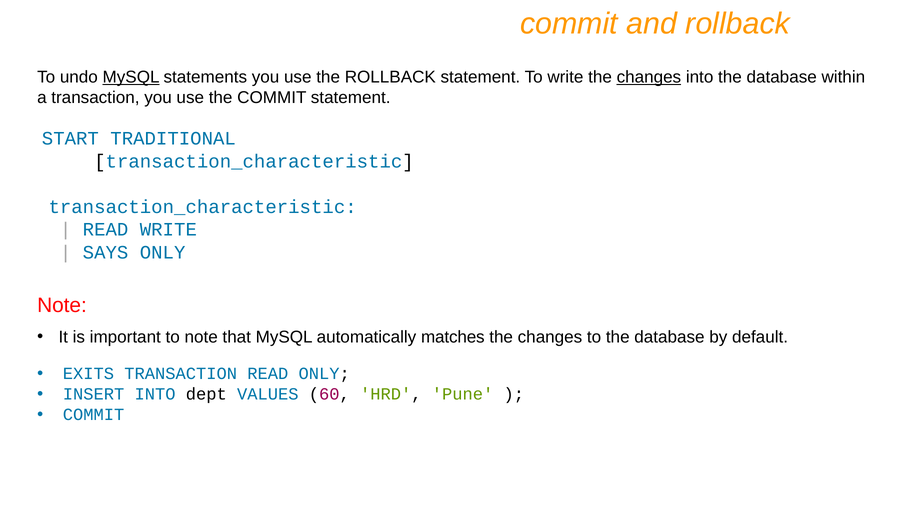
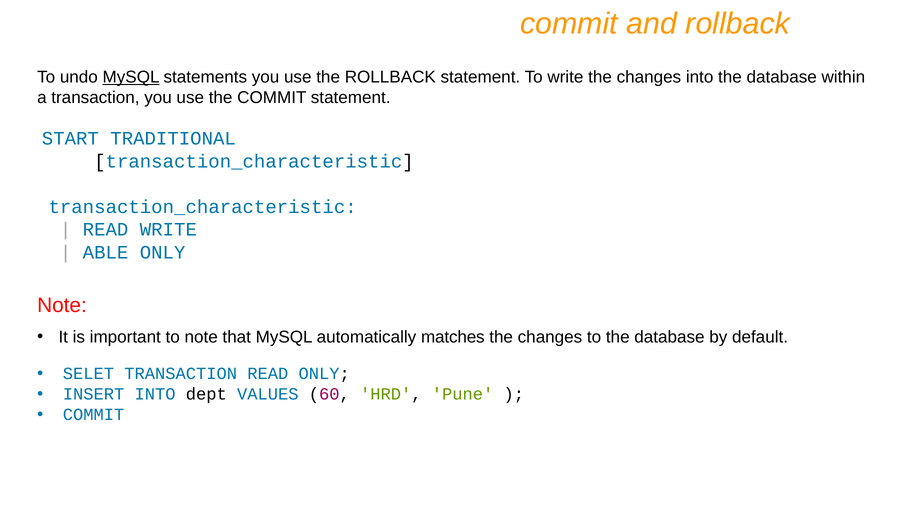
changes at (649, 77) underline: present -> none
SAYS: SAYS -> ABLE
EXITS: EXITS -> SELET
